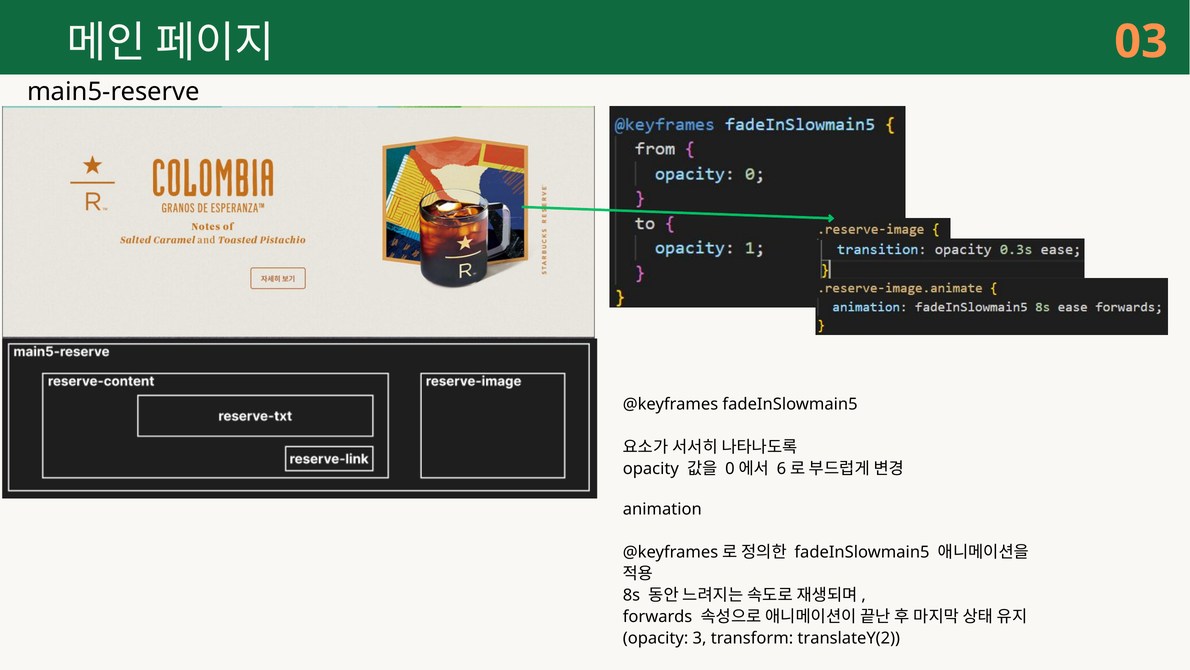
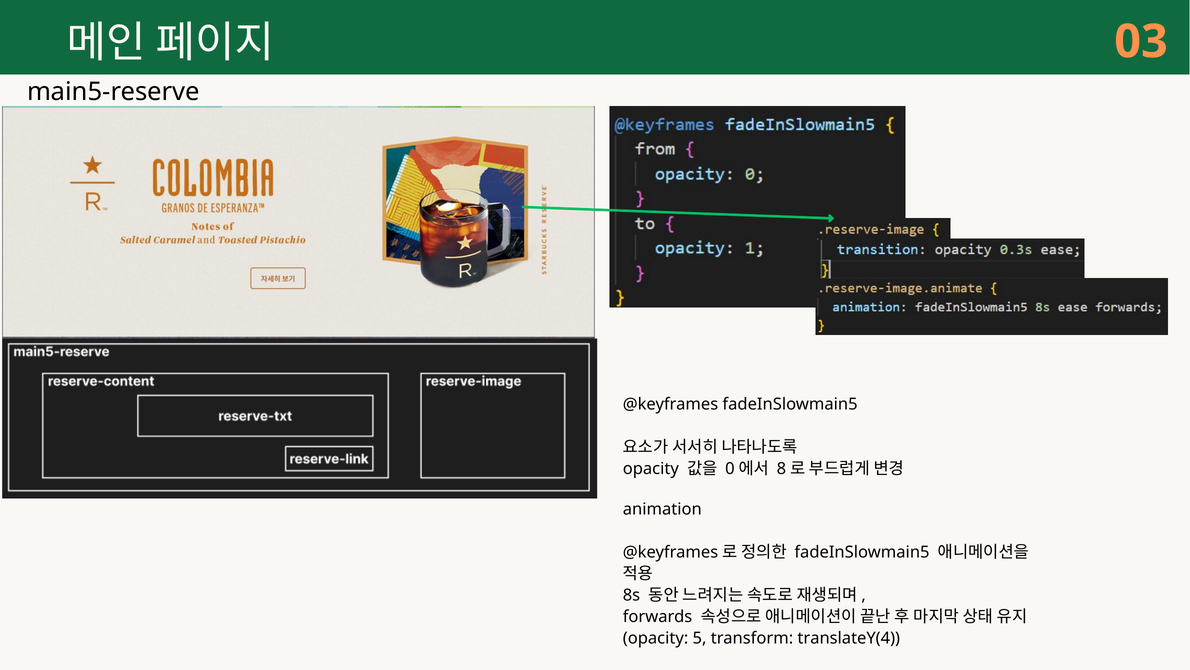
6: 6 -> 8
3: 3 -> 5
translateY(2: translateY(2 -> translateY(4
